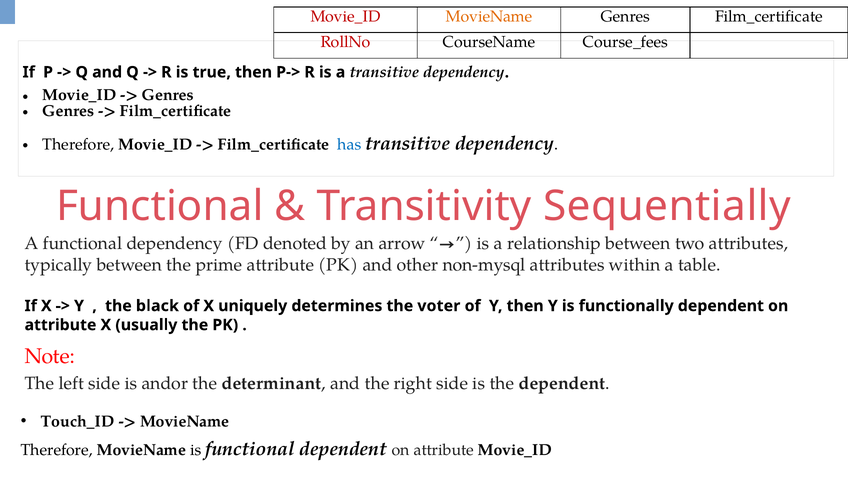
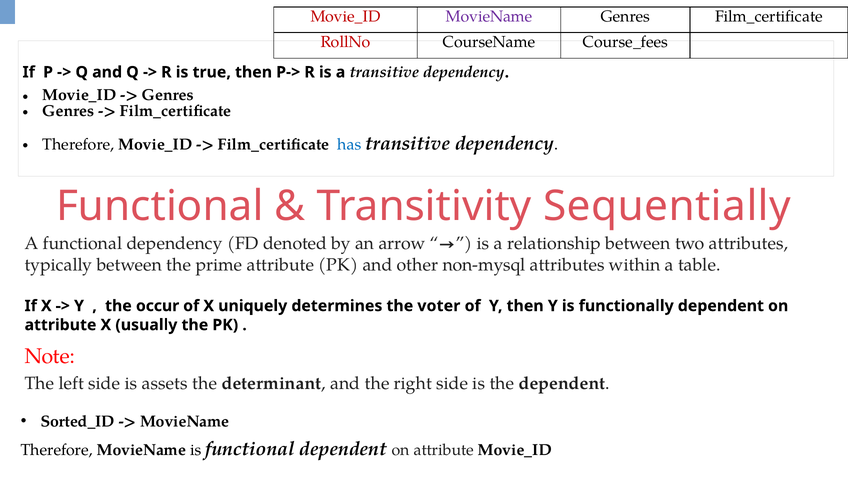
MovieName at (489, 16) colour: orange -> purple
black: black -> occur
andor: andor -> assets
Touch_ID: Touch_ID -> Sorted_ID
